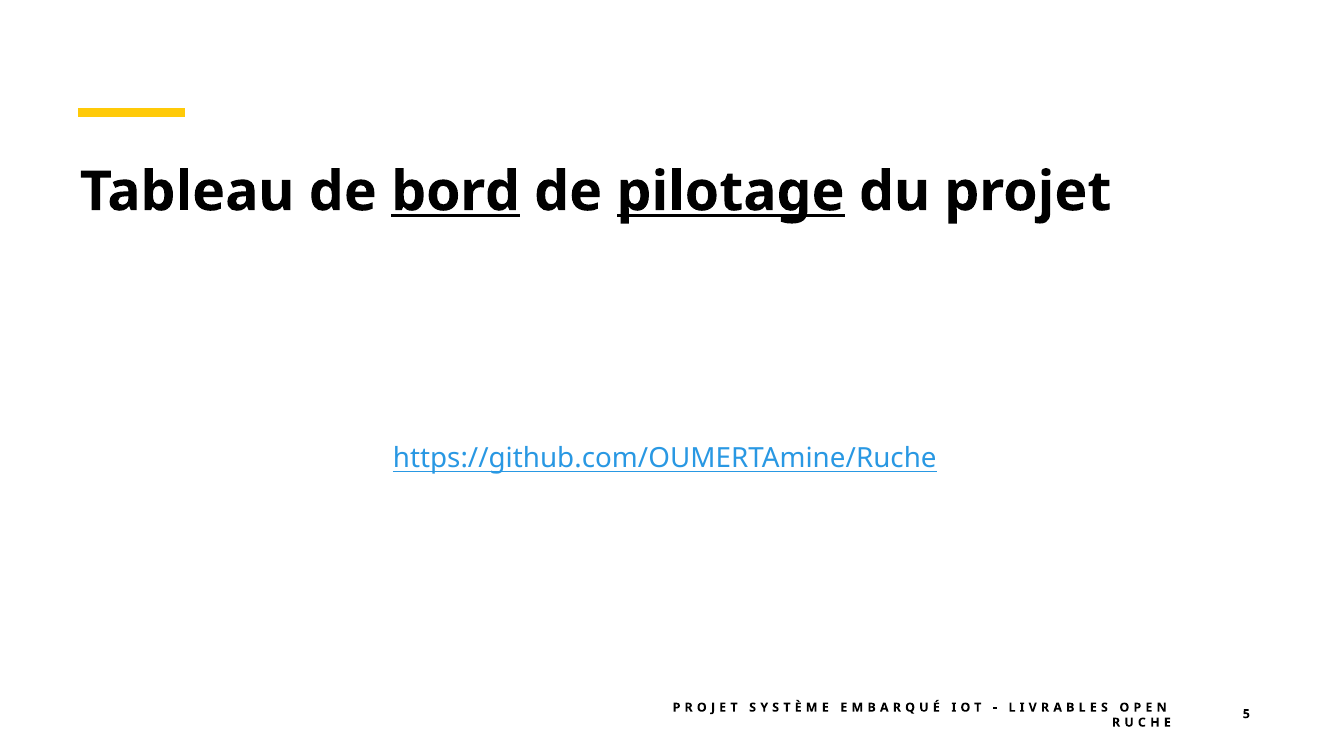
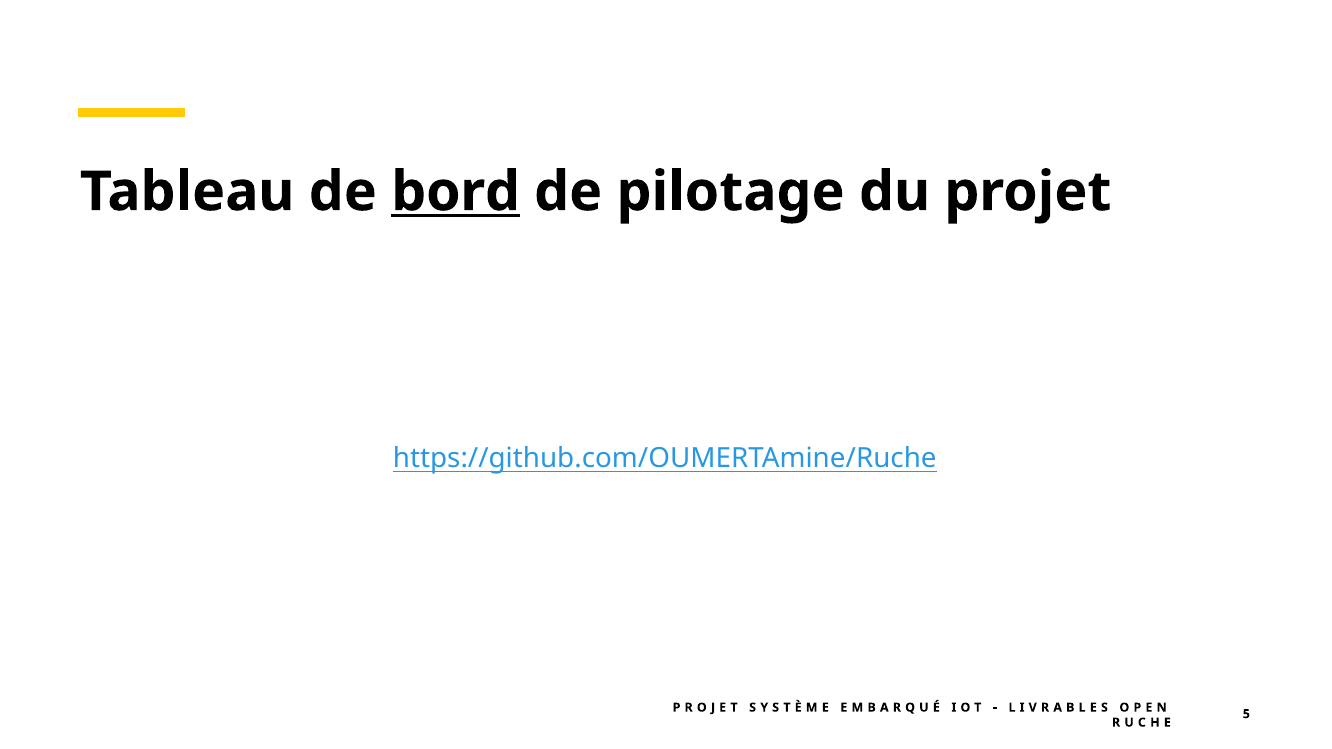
pilotage underline: present -> none
